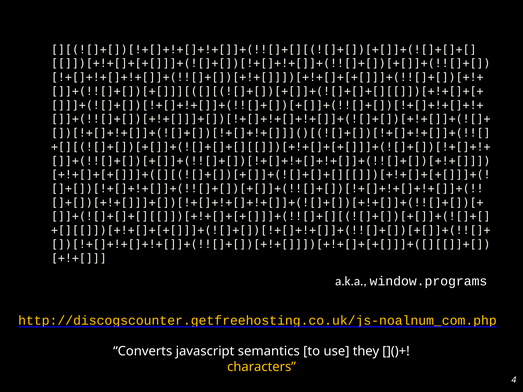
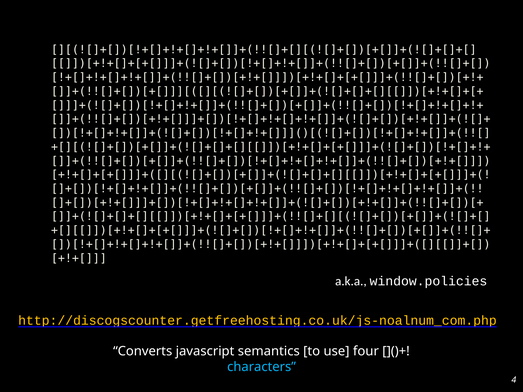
window.programs: window.programs -> window.policies
they: they -> four
characters colour: yellow -> light blue
